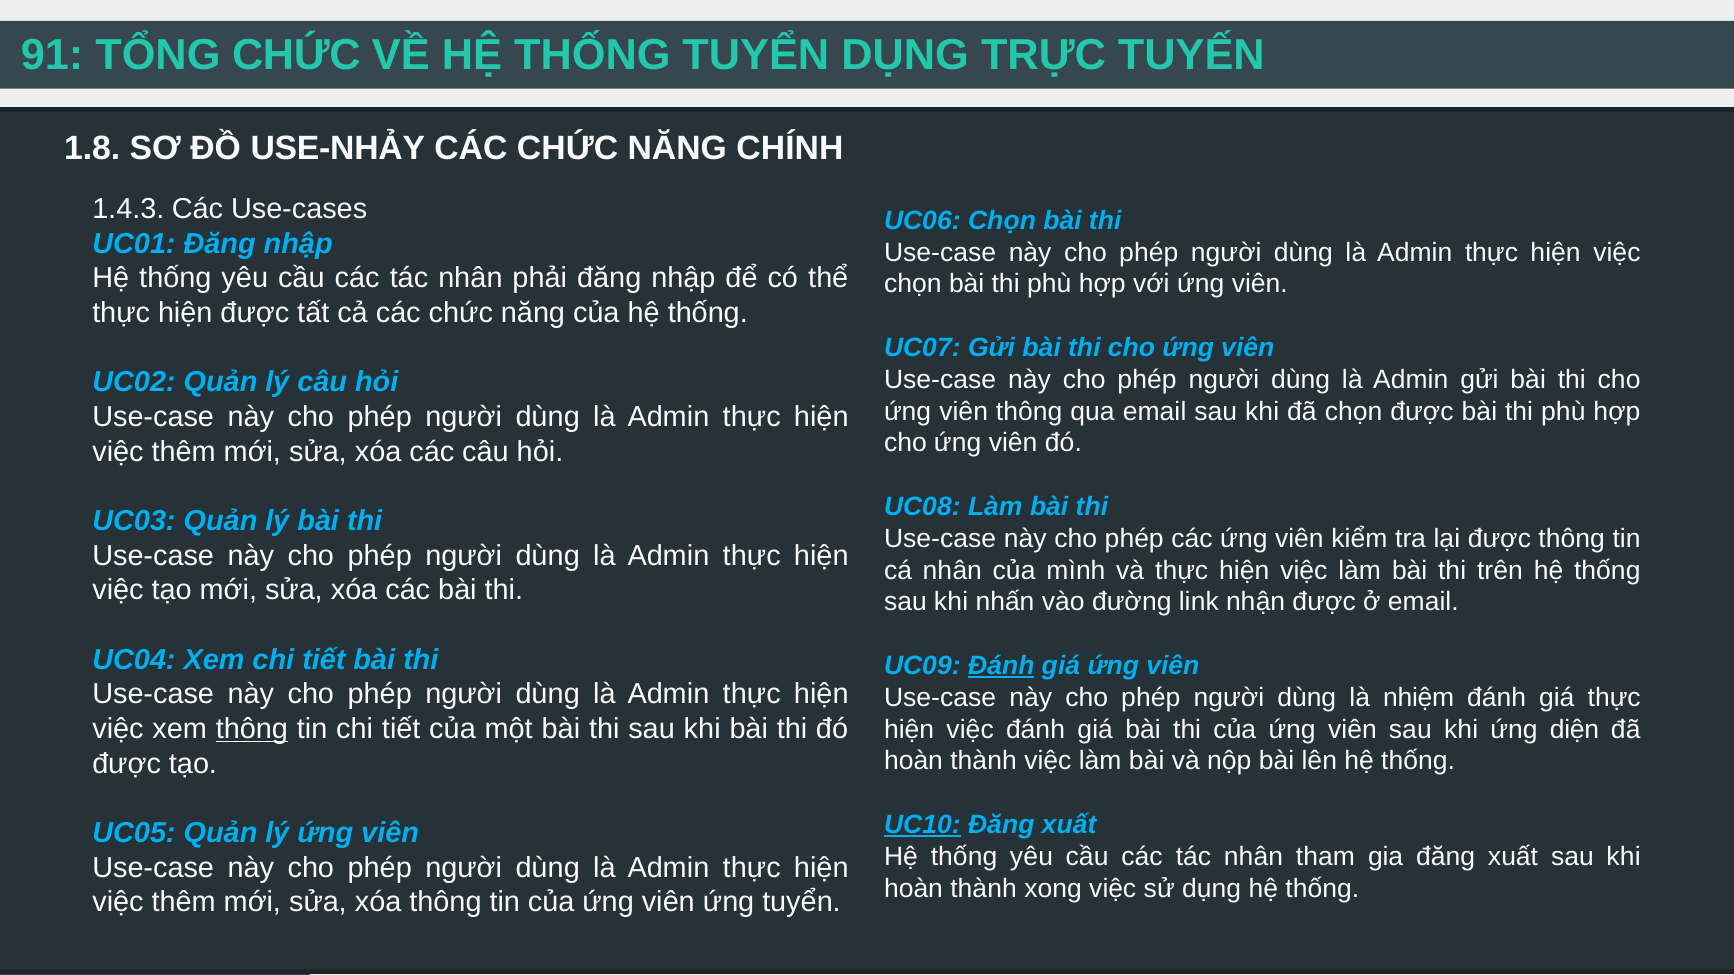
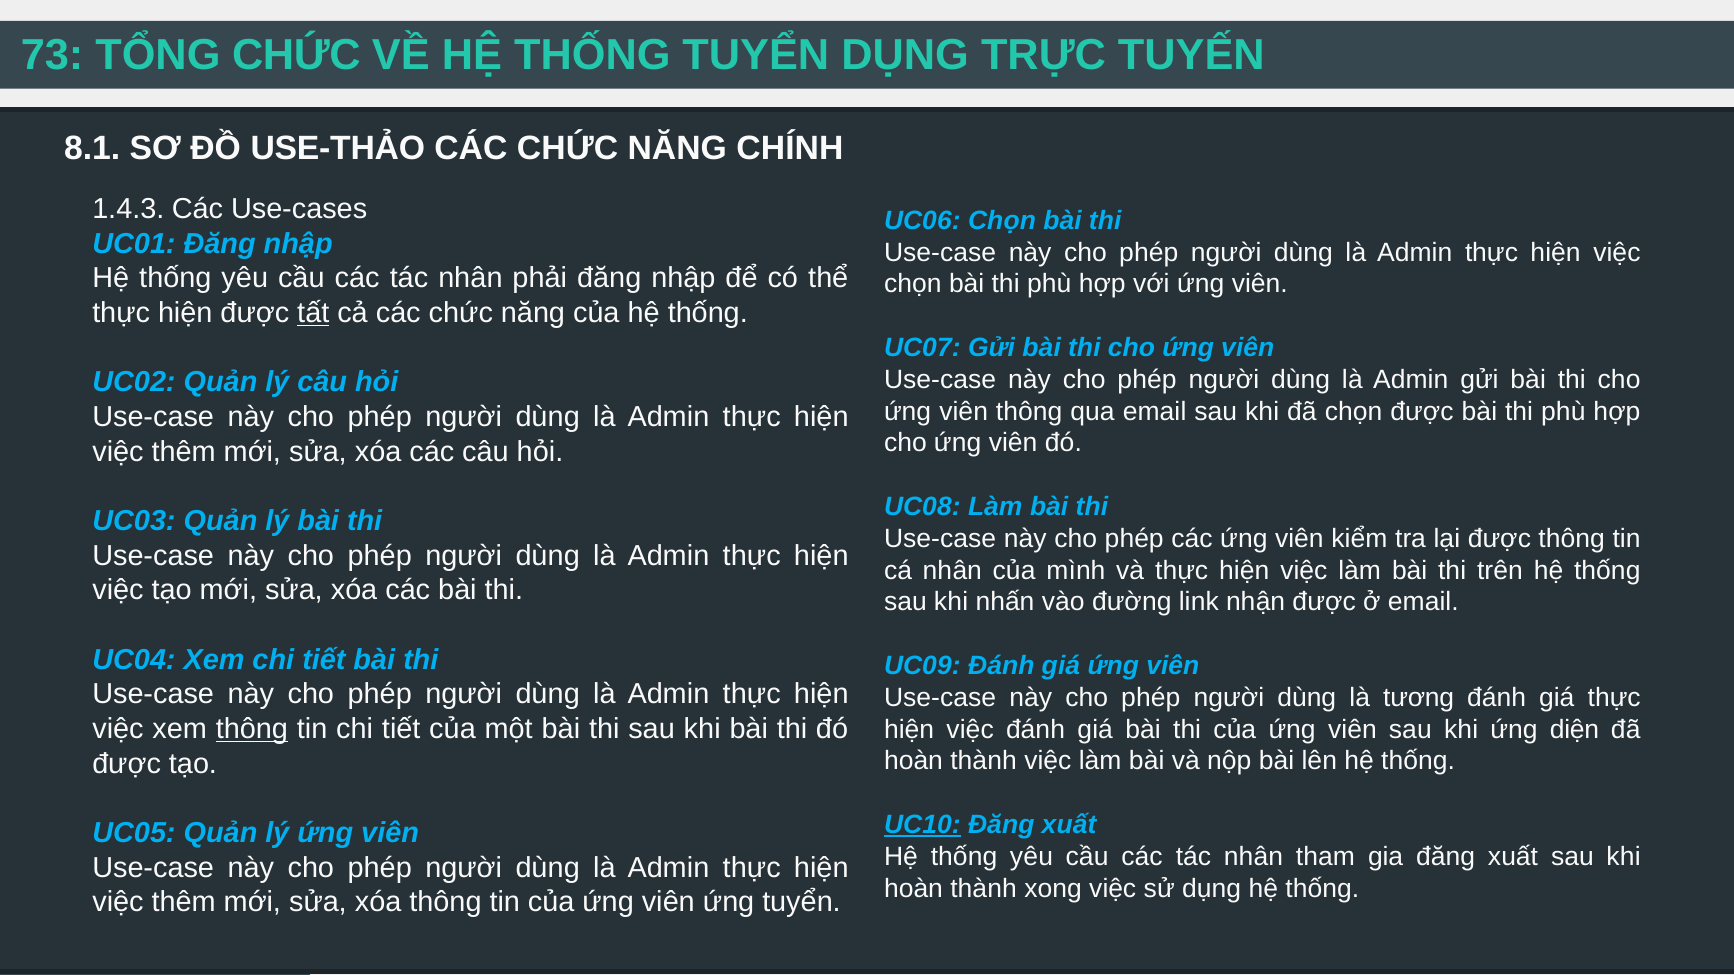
91: 91 -> 73
1.8: 1.8 -> 8.1
USE-NHẢY: USE-NHẢY -> USE-THẢO
tất underline: none -> present
Đánh at (1001, 666) underline: present -> none
nhiệm: nhiệm -> tương
